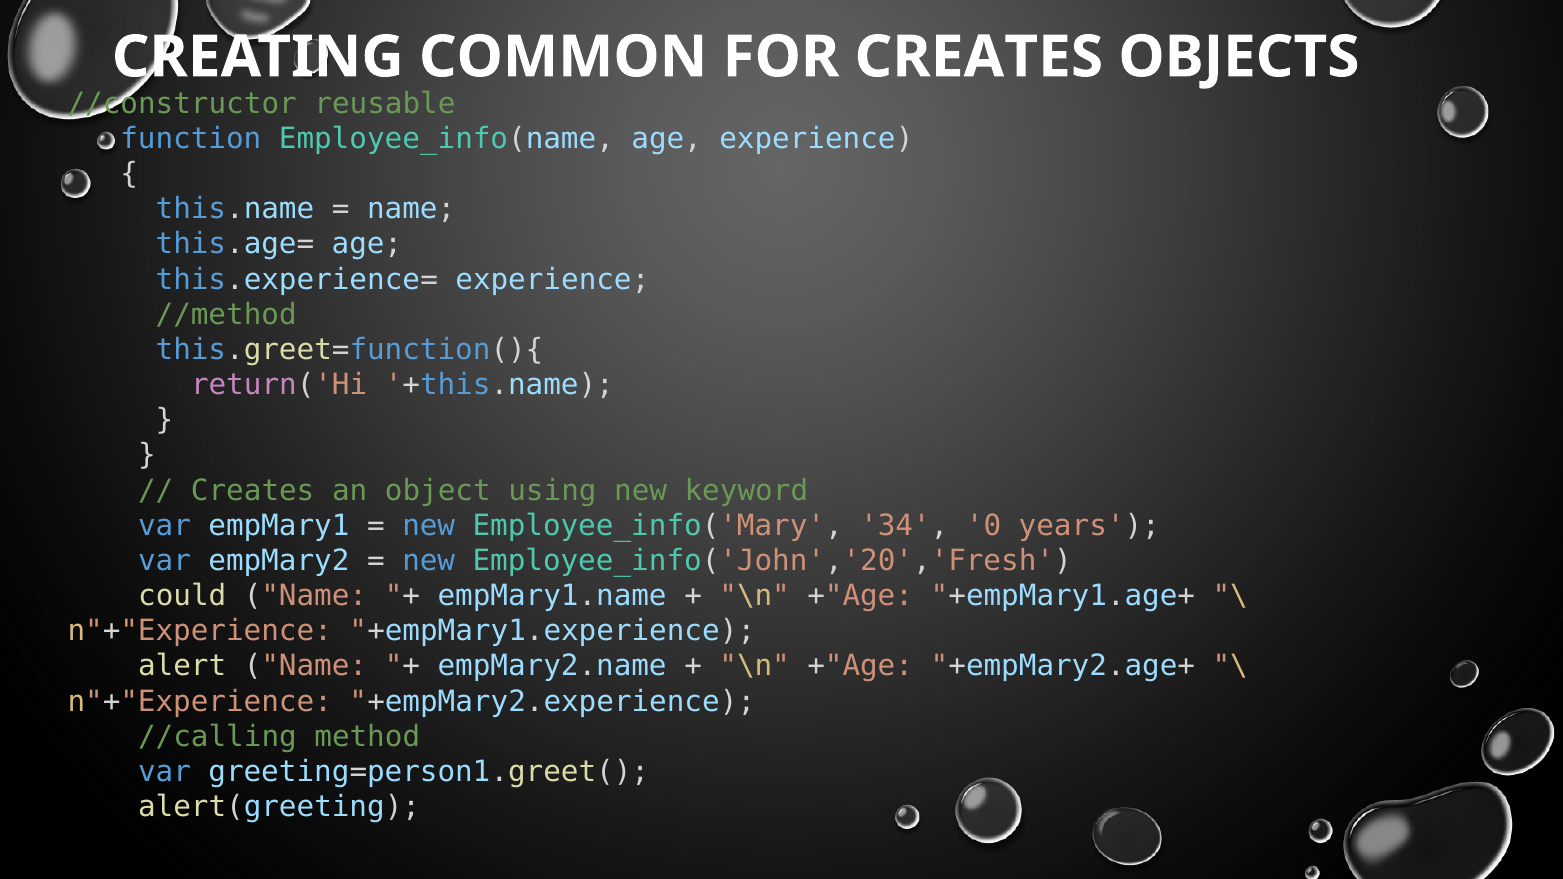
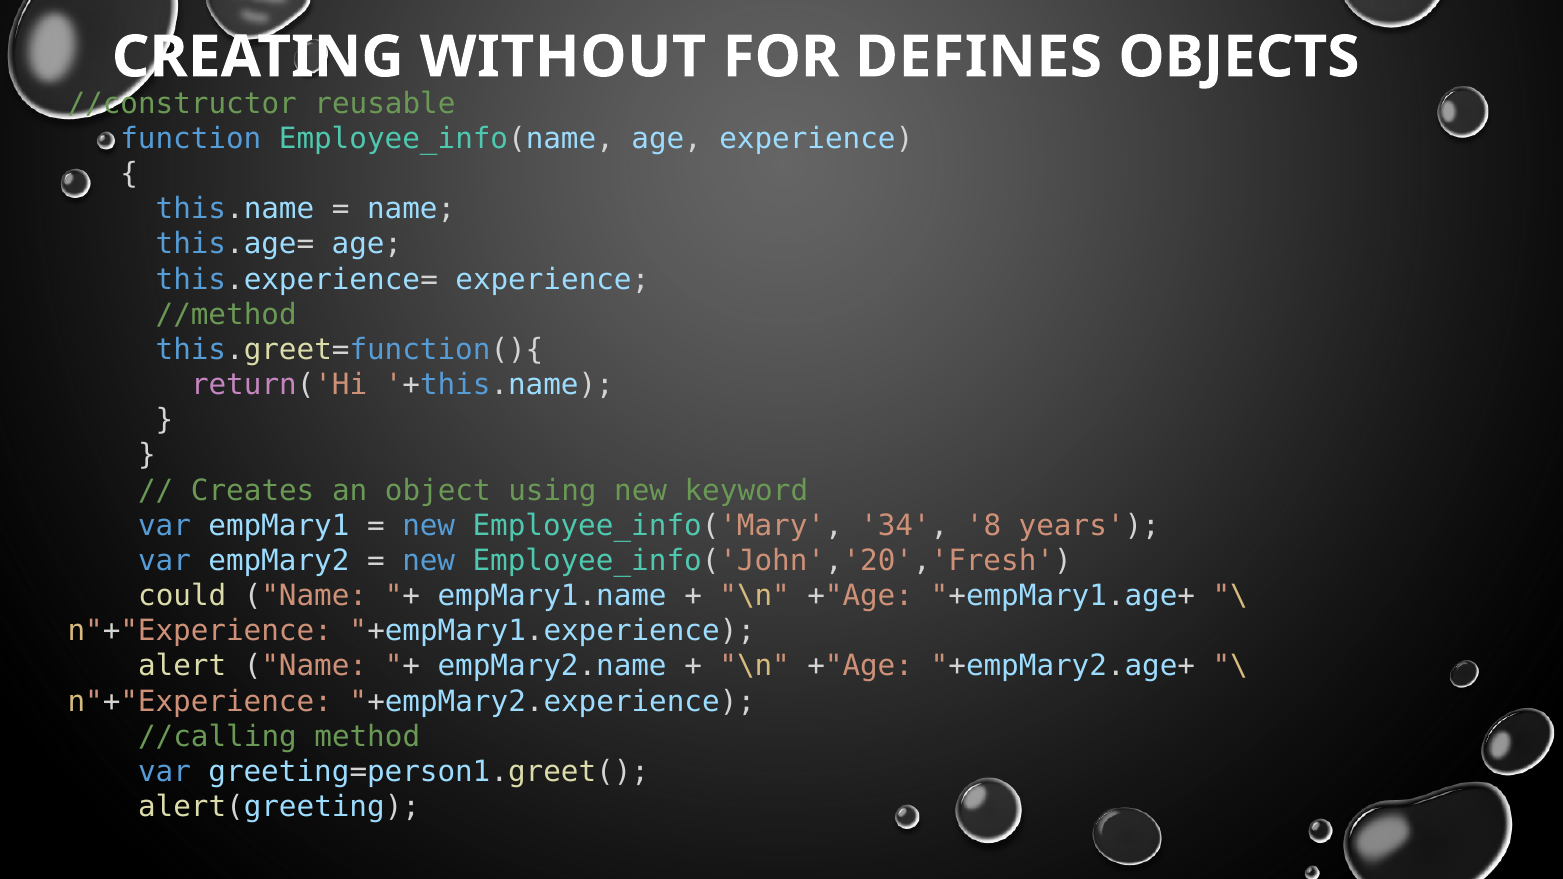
COMMON: COMMON -> WITHOUT
FOR CREATES: CREATES -> DEFINES
0: 0 -> 8
